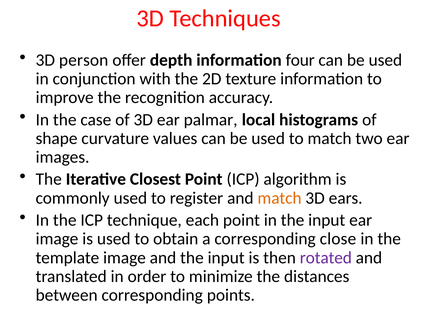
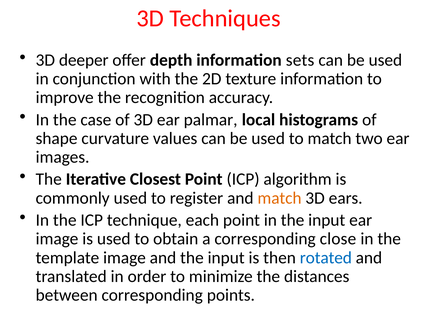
person: person -> deeper
four: four -> sets
rotated colour: purple -> blue
